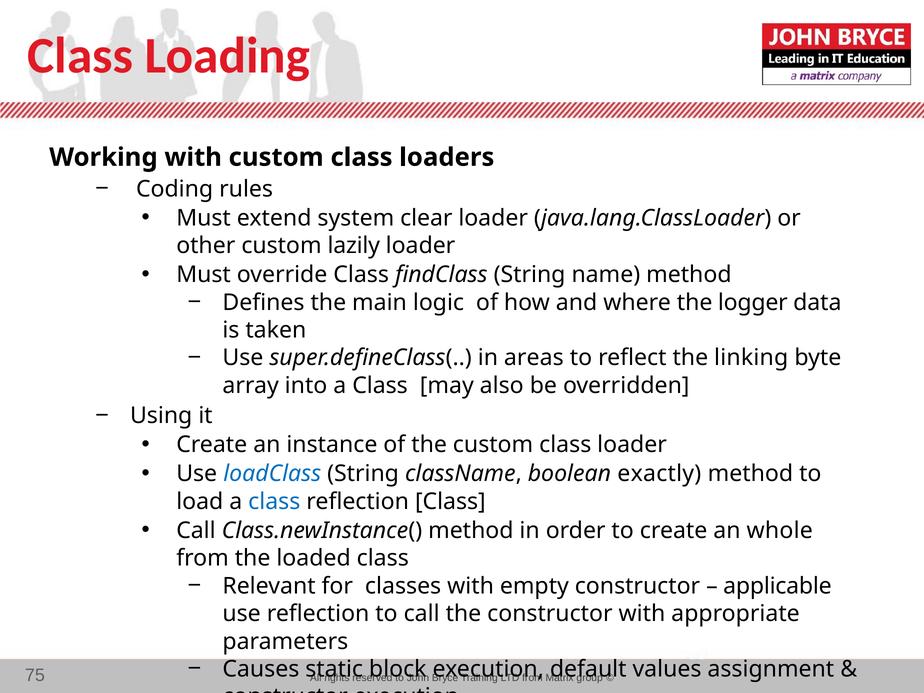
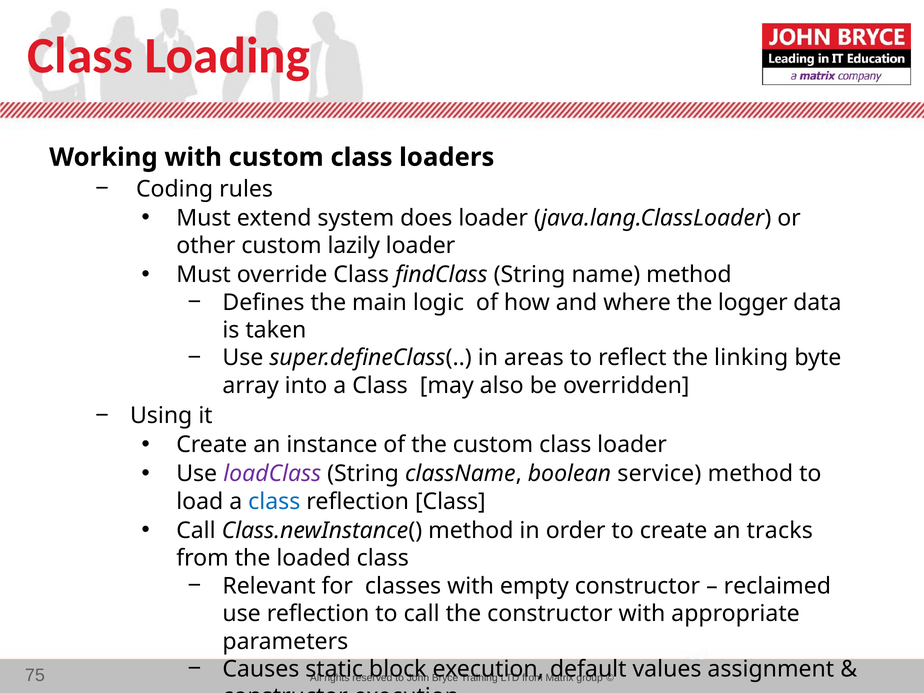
clear: clear -> does
loadClass colour: blue -> purple
exactly: exactly -> service
whole: whole -> tracks
applicable: applicable -> reclaimed
